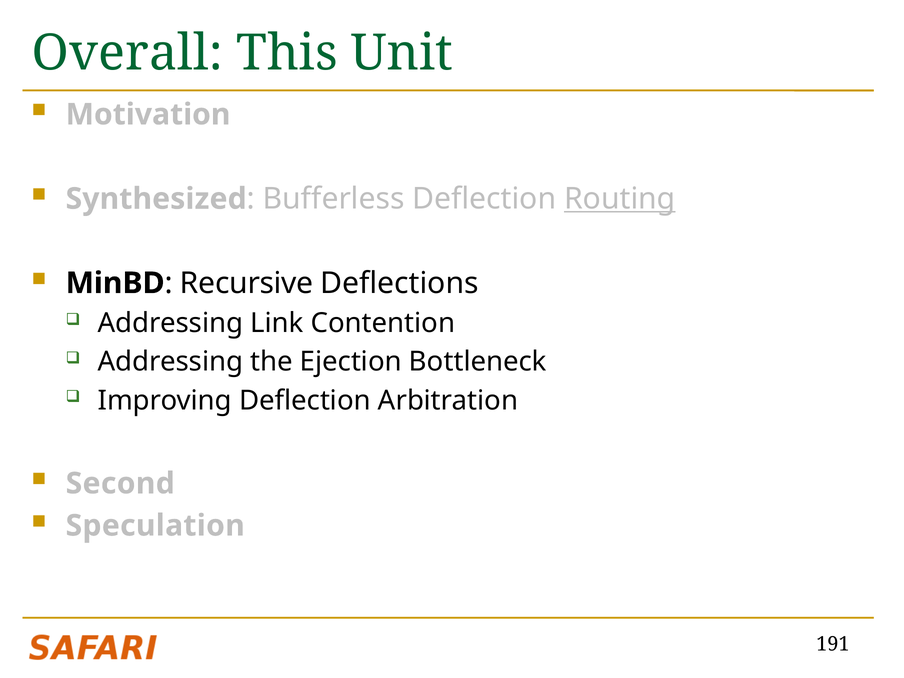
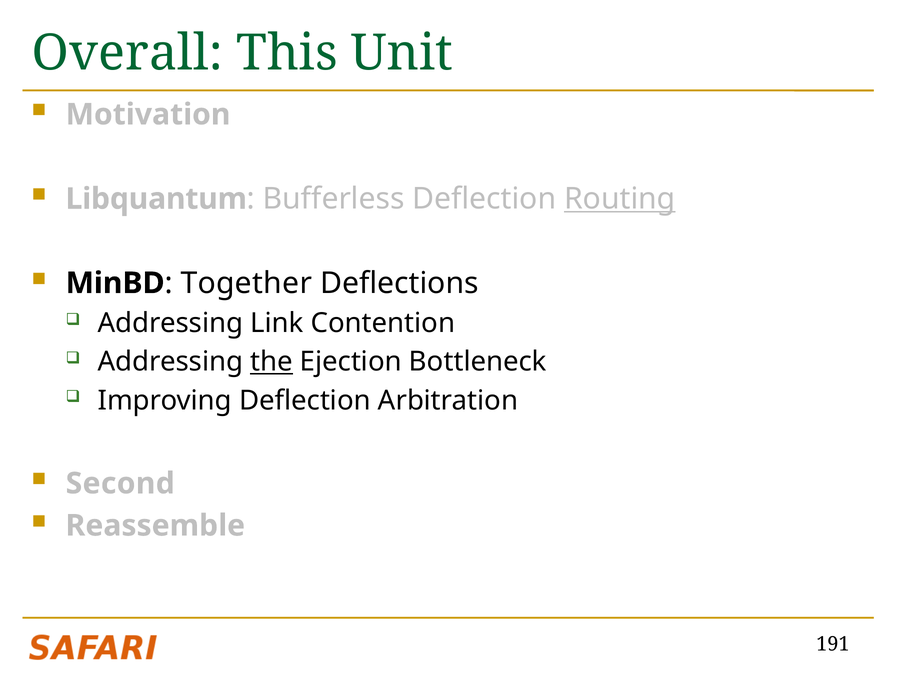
Synthesized: Synthesized -> Libquantum
Recursive: Recursive -> Together
the underline: none -> present
Speculation: Speculation -> Reassemble
